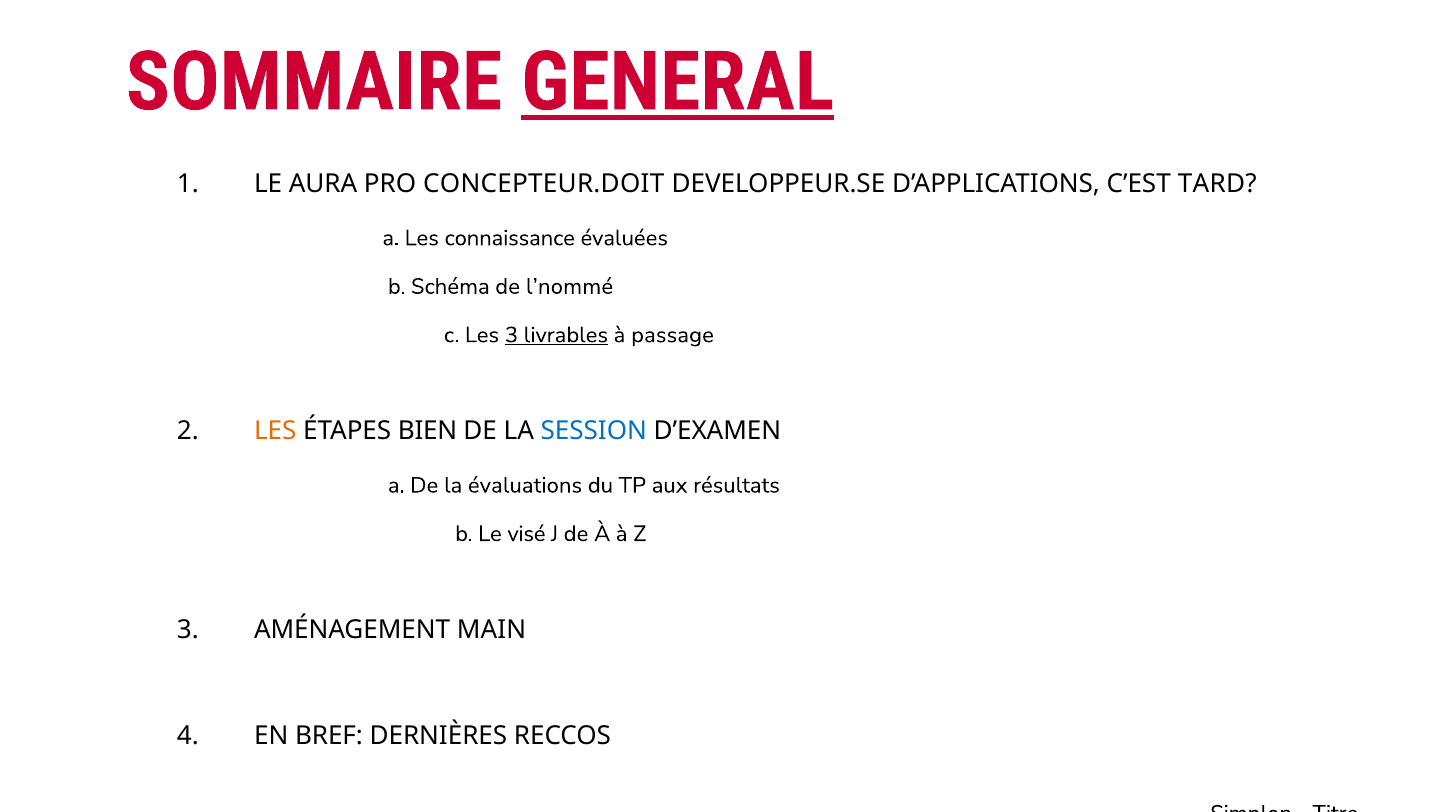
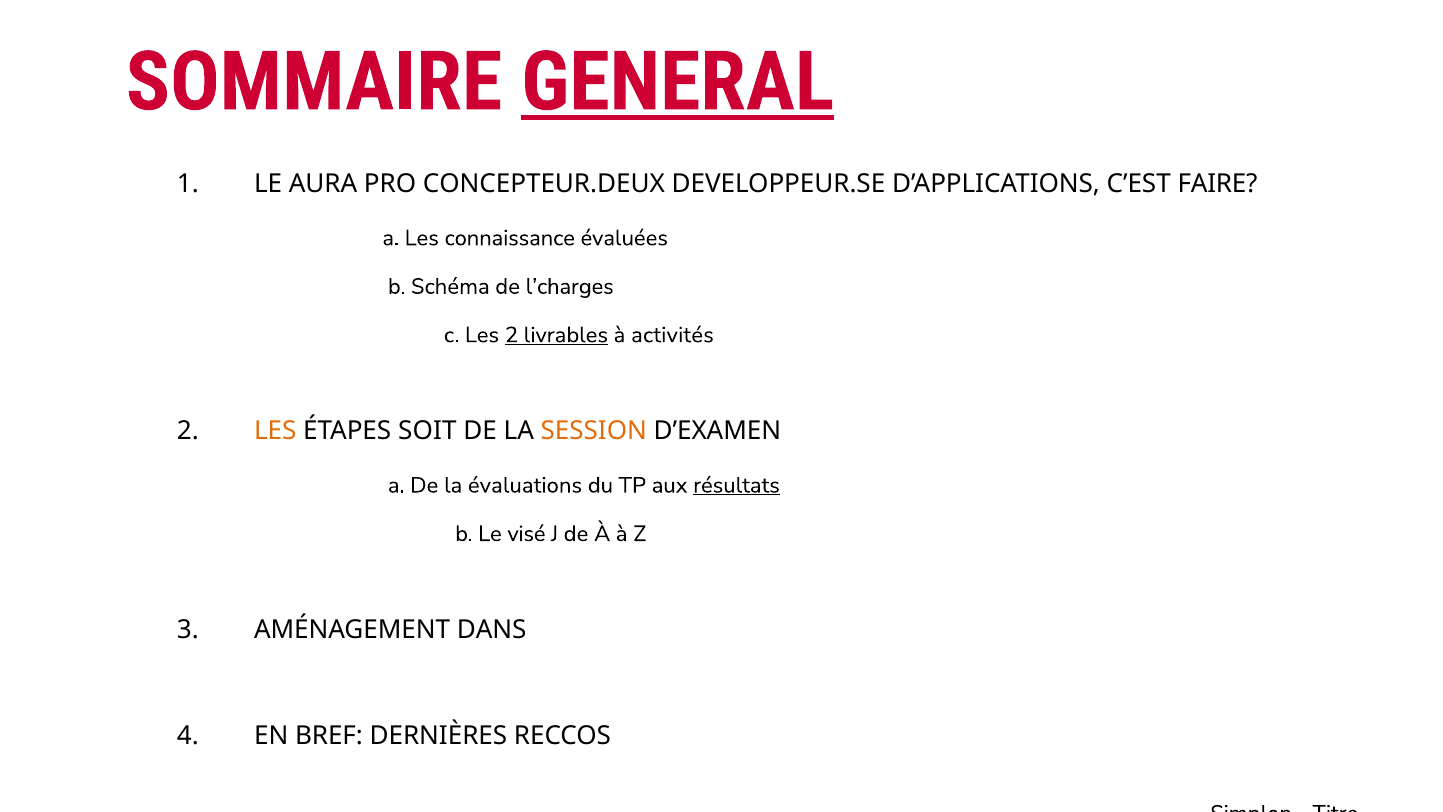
CONCEPTEUR.DOIT: CONCEPTEUR.DOIT -> CONCEPTEUR.DEUX
TARD: TARD -> FAIRE
l’nommé: l’nommé -> l’charges
Les 3: 3 -> 2
passage: passage -> activités
BIEN: BIEN -> SOIT
SESSION colour: blue -> orange
résultats underline: none -> present
MAIN: MAIN -> DANS
